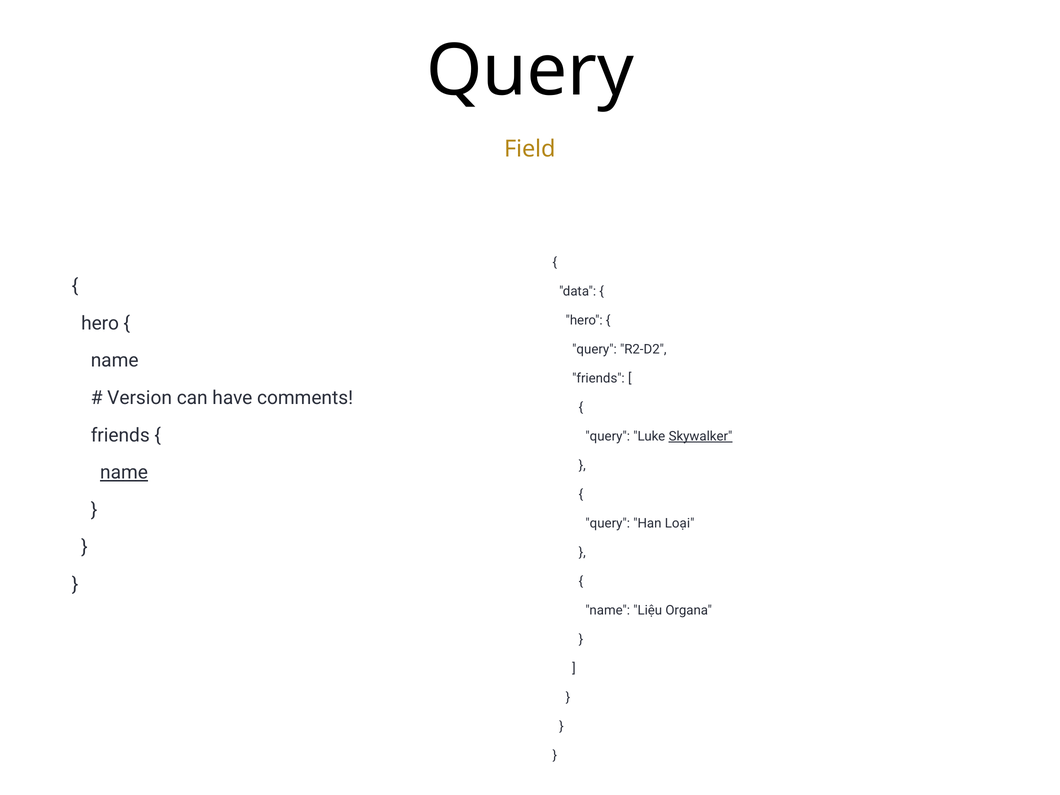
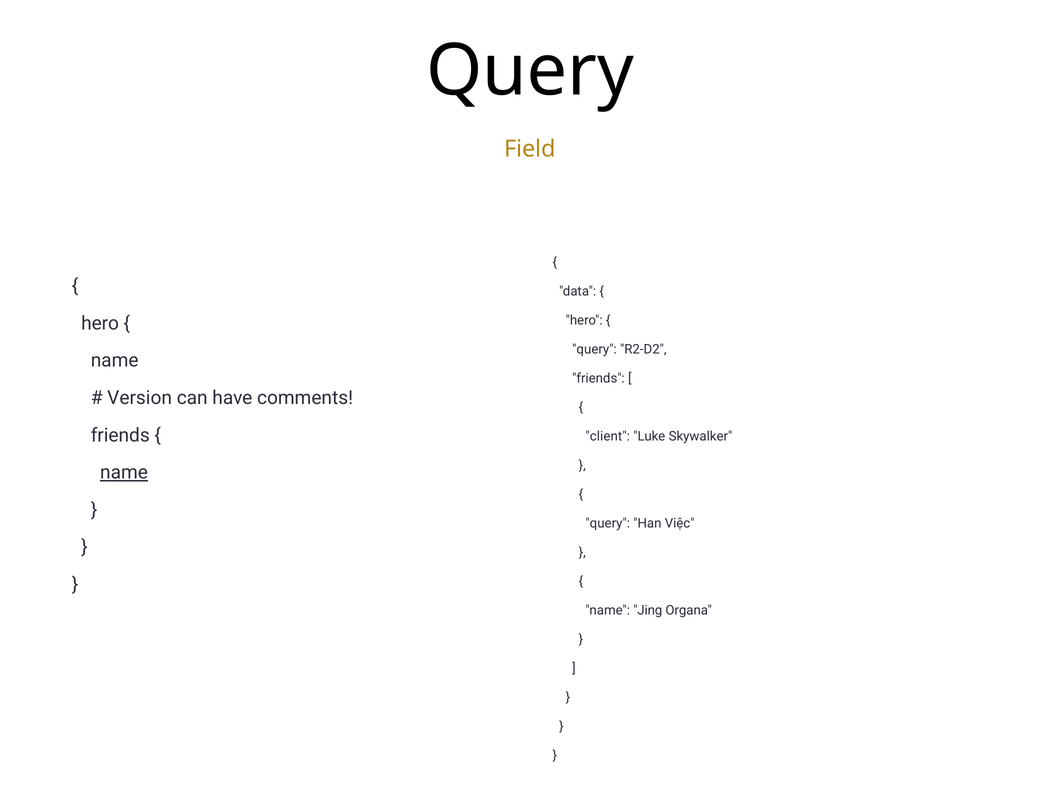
query at (608, 436): query -> client
Skywalker underline: present -> none
Loại: Loại -> Việc
Liệu: Liệu -> Jing
